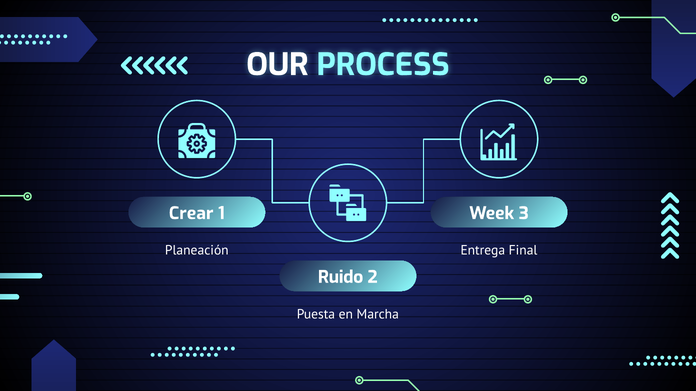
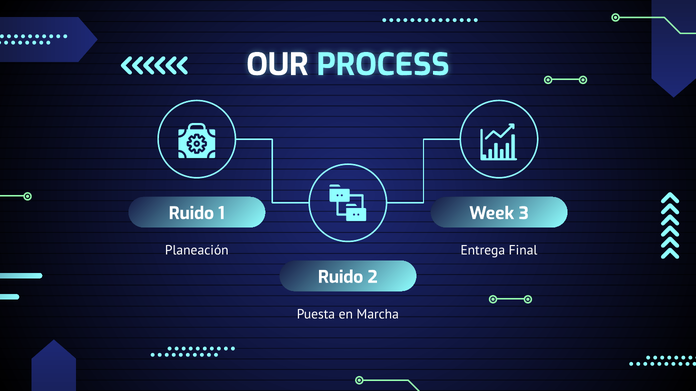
Crear at (191, 214): Crear -> Ruido
